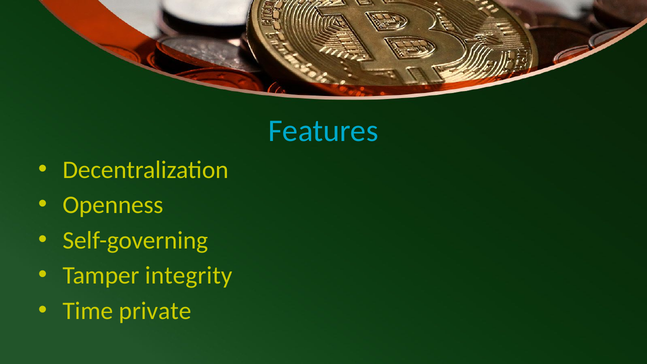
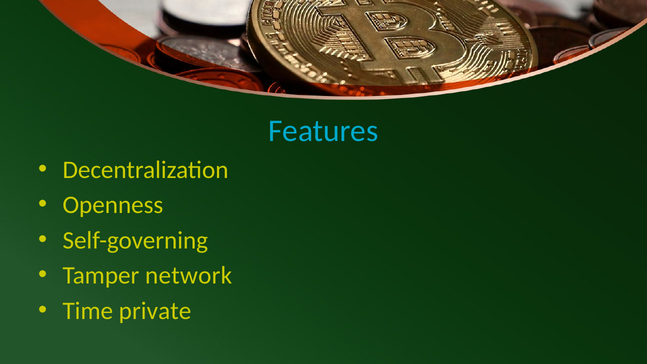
integrity: integrity -> network
